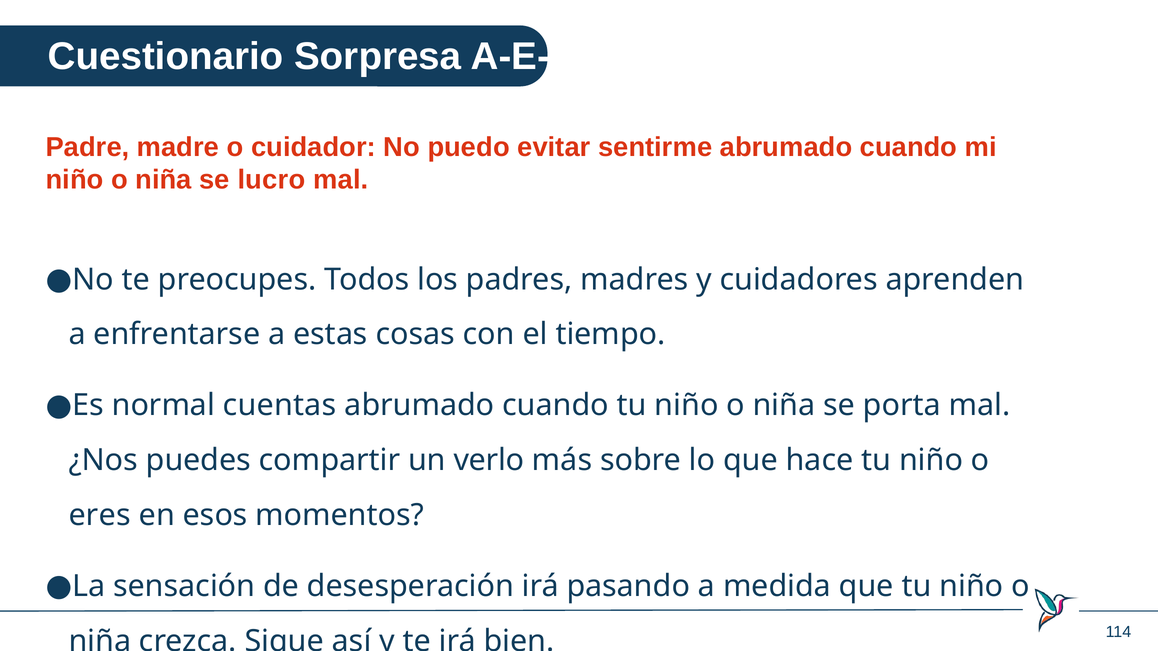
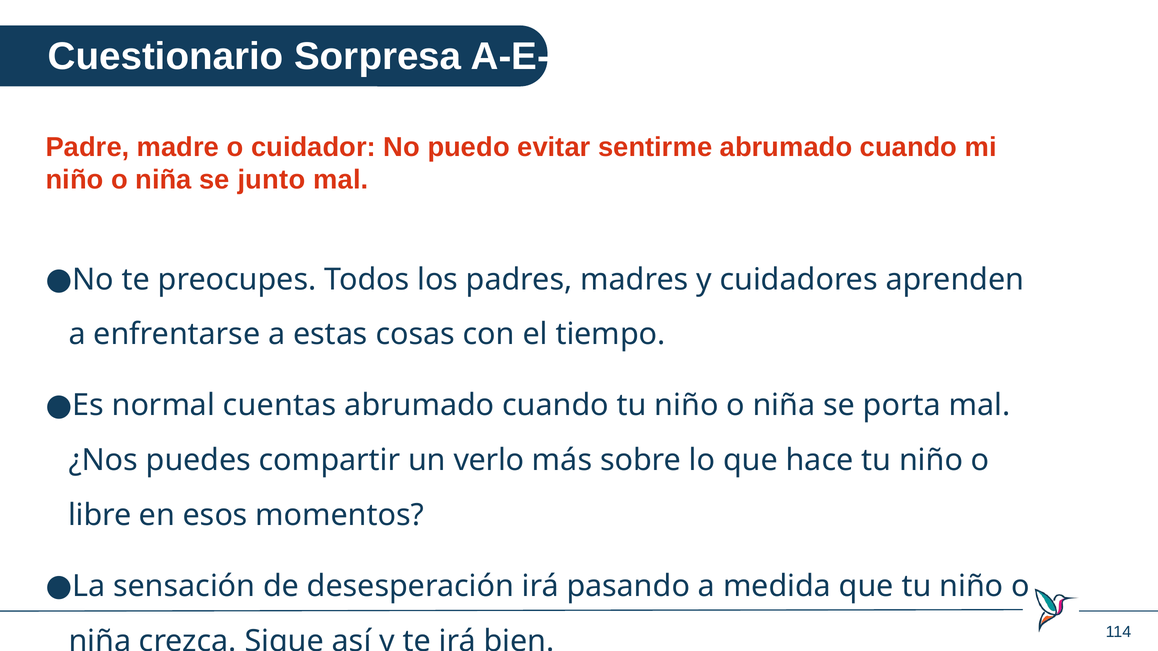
lucro: lucro -> junto
eres: eres -> libre
